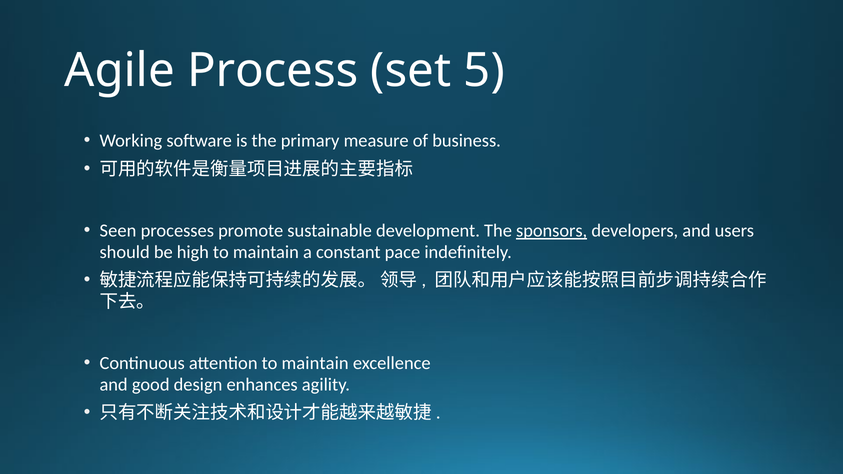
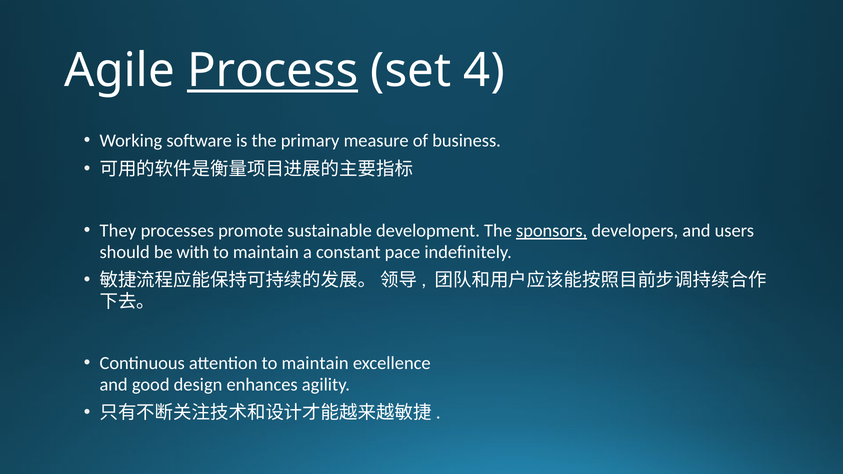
Process underline: none -> present
5: 5 -> 4
Seen: Seen -> They
high: high -> with
